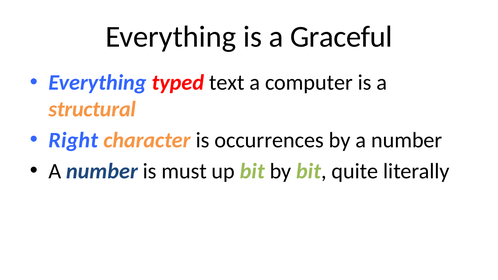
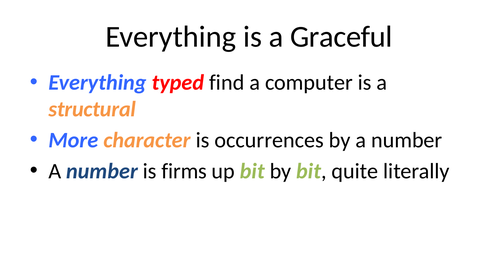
text: text -> find
Right: Right -> More
must: must -> firms
